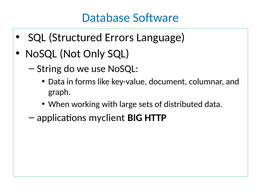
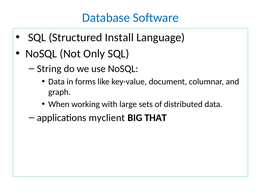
Errors: Errors -> Install
HTTP: HTTP -> THAT
